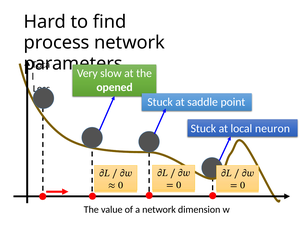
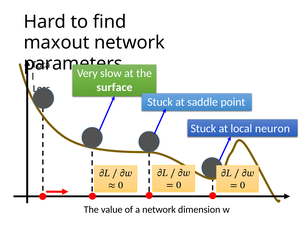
process: process -> maxout
opened: opened -> surface
